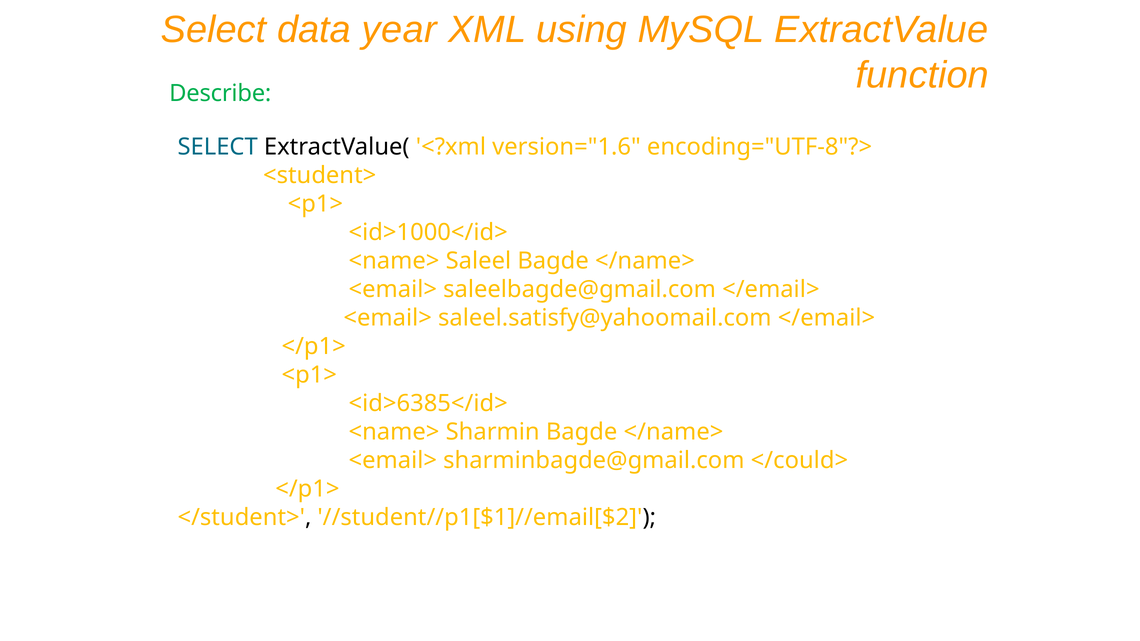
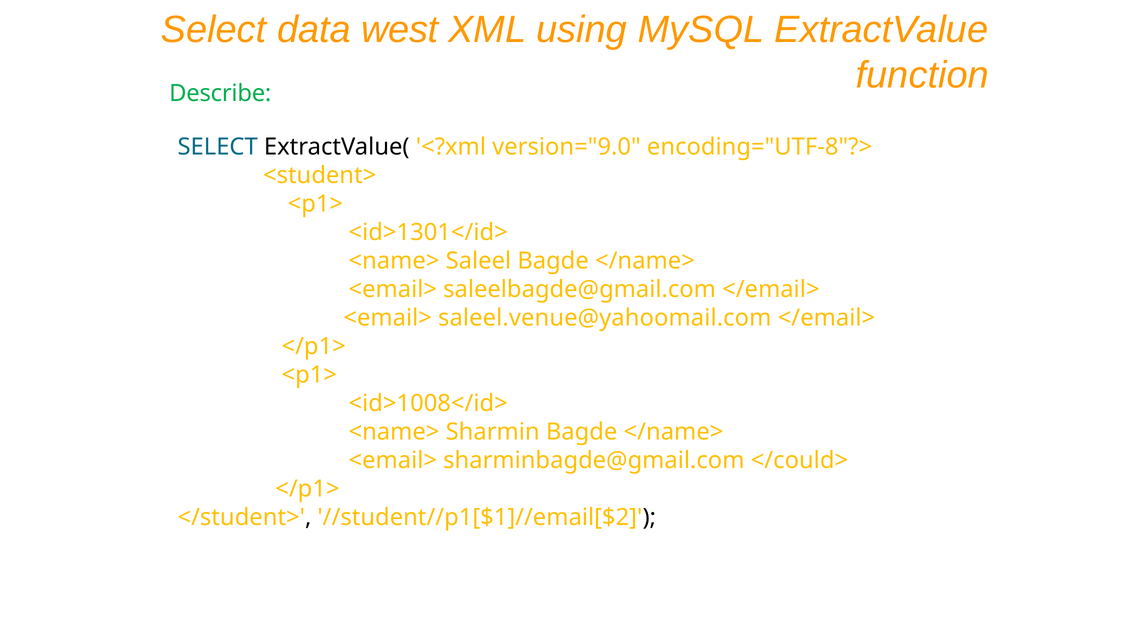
year: year -> west
version="1.6: version="1.6 -> version="9.0
<id>1000</id>: <id>1000</id> -> <id>1301</id>
saleel.satisfy@yahoomail.com: saleel.satisfy@yahoomail.com -> saleel.venue@yahoomail.com
<id>6385</id>: <id>6385</id> -> <id>1008</id>
